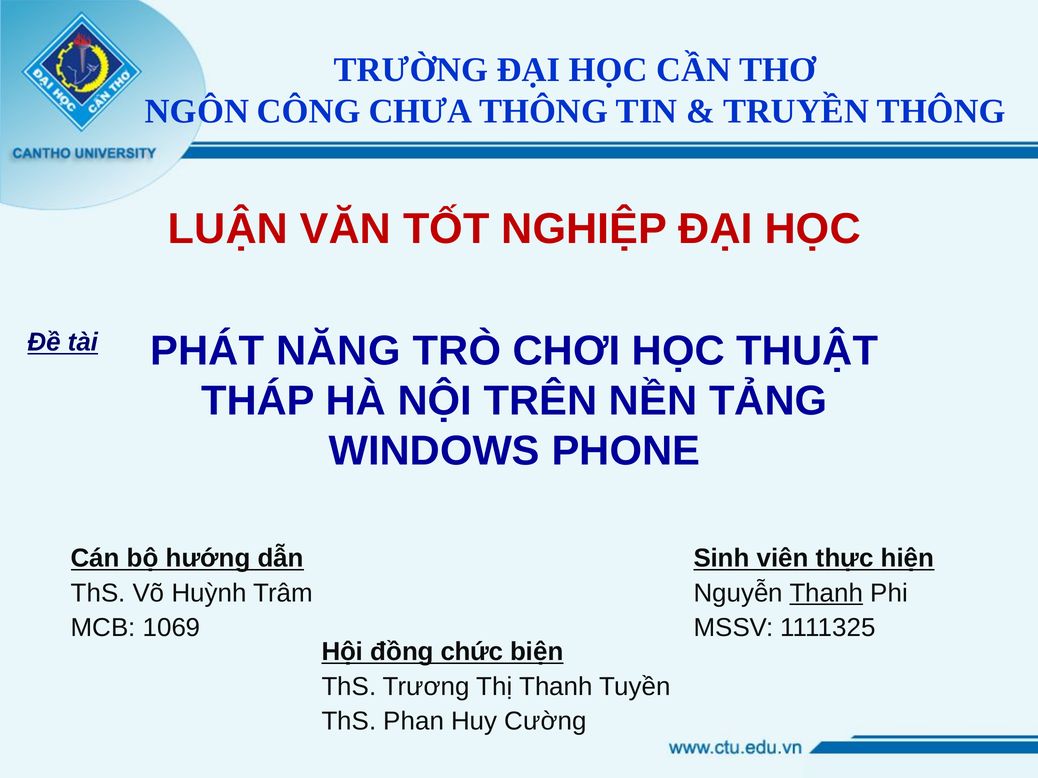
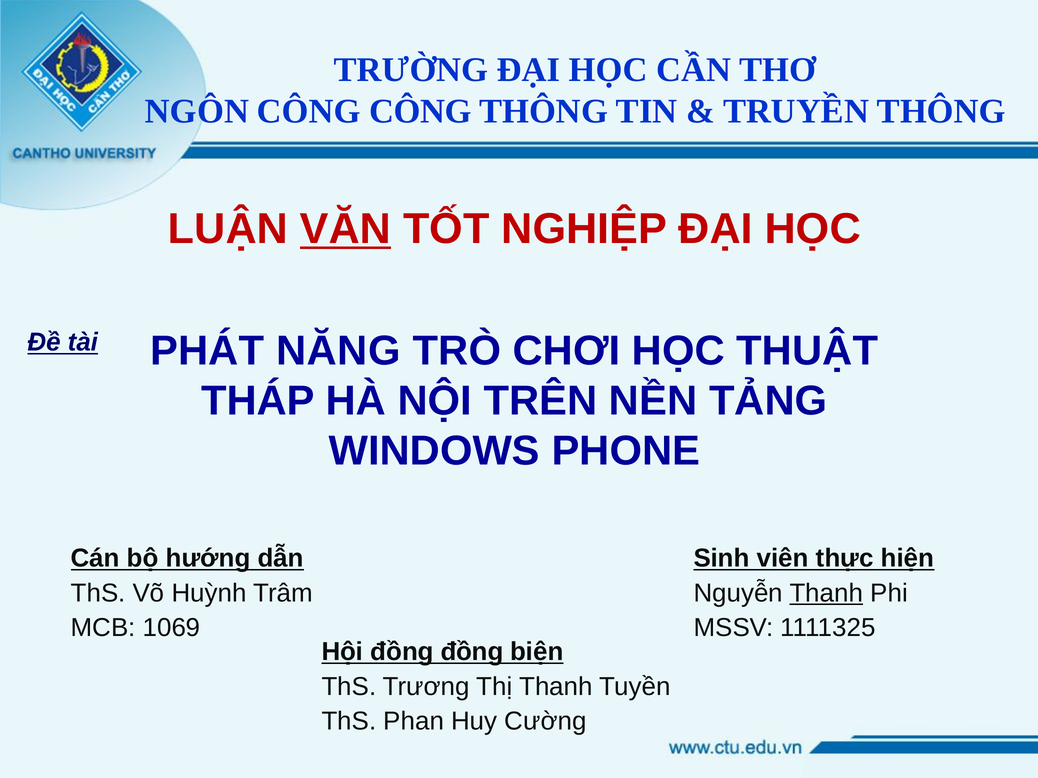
CÔNG CHƯA: CHƯA -> CÔNG
VĂN underline: none -> present
đồng chức: chức -> đồng
